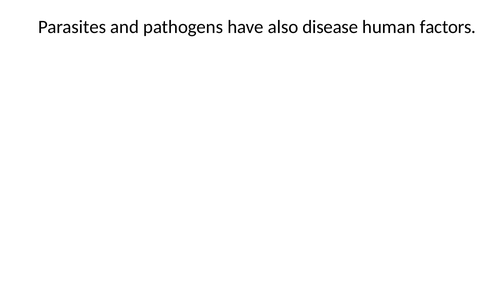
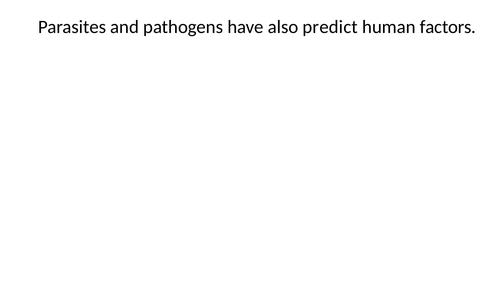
disease: disease -> predict
